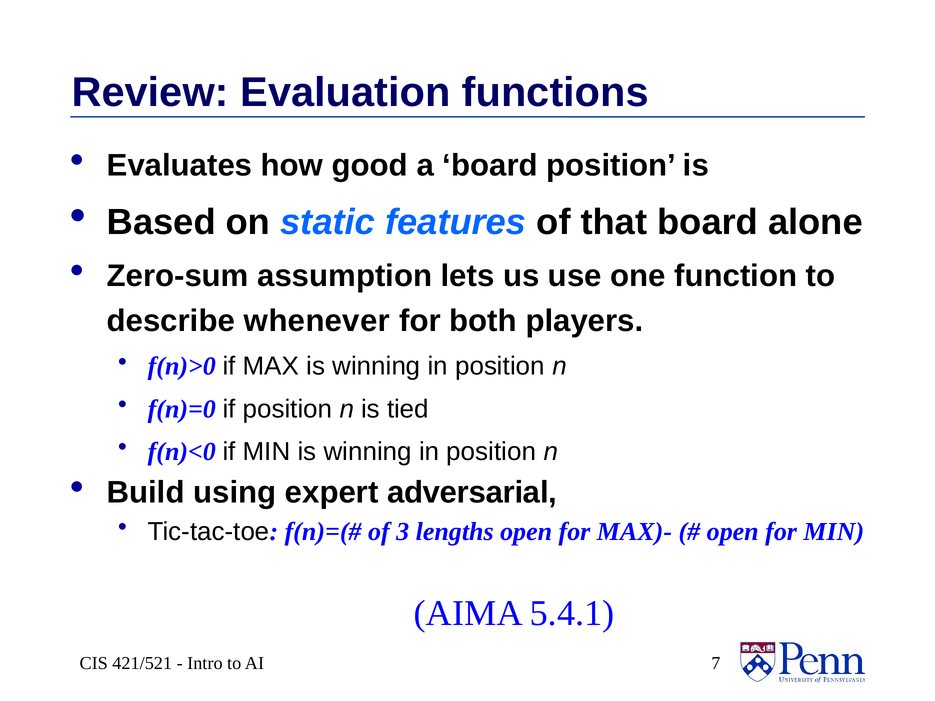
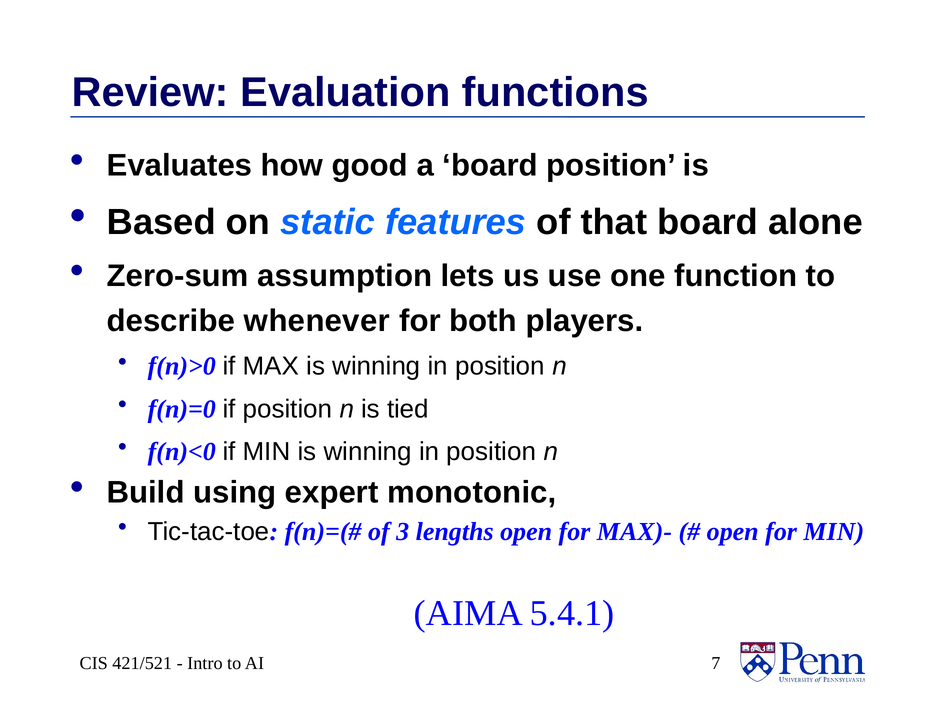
adversarial: adversarial -> monotonic
